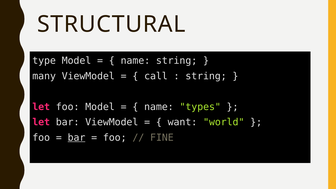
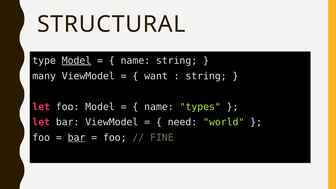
Model at (77, 61) underline: none -> present
call: call -> want
want: want -> need
